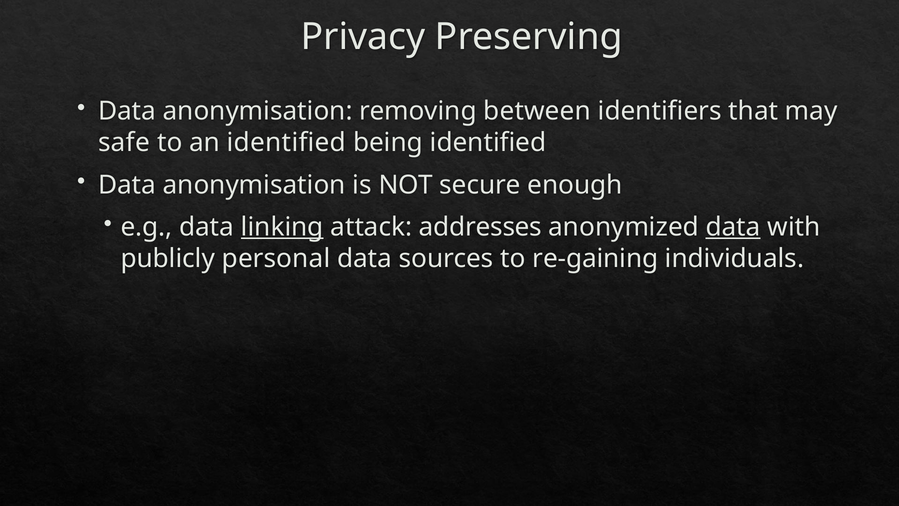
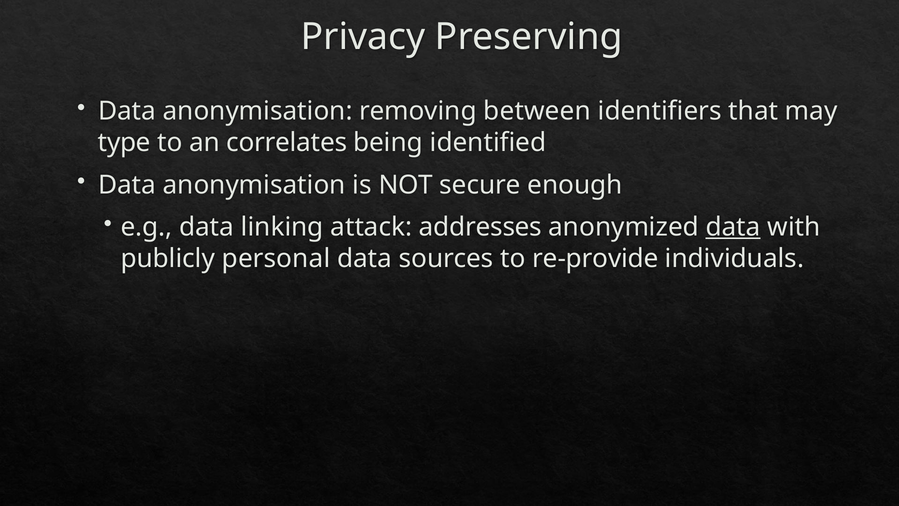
safe: safe -> type
an identified: identified -> correlates
linking underline: present -> none
re-gaining: re-gaining -> re-provide
